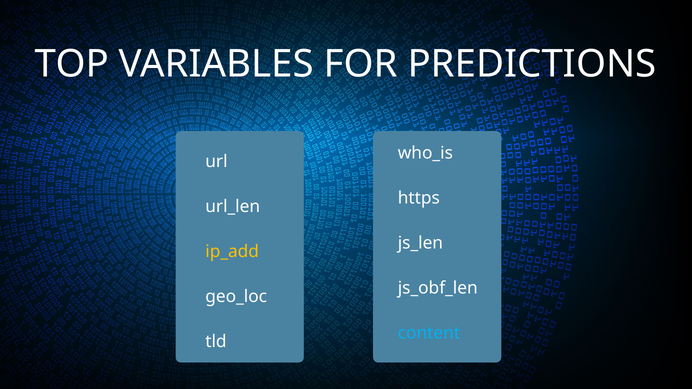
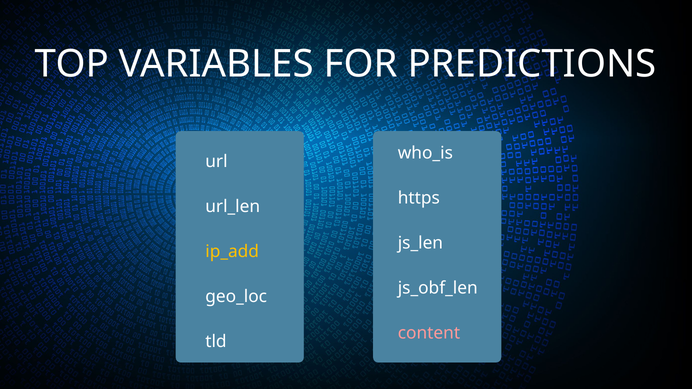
content colour: light blue -> pink
